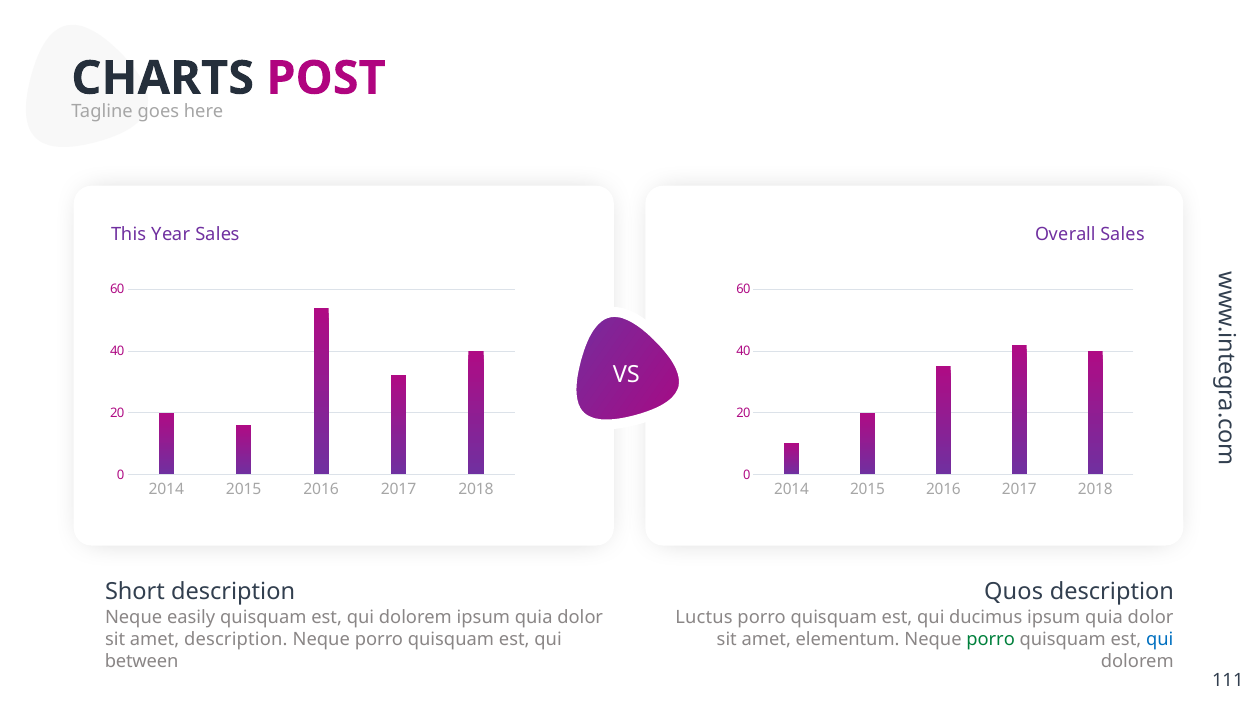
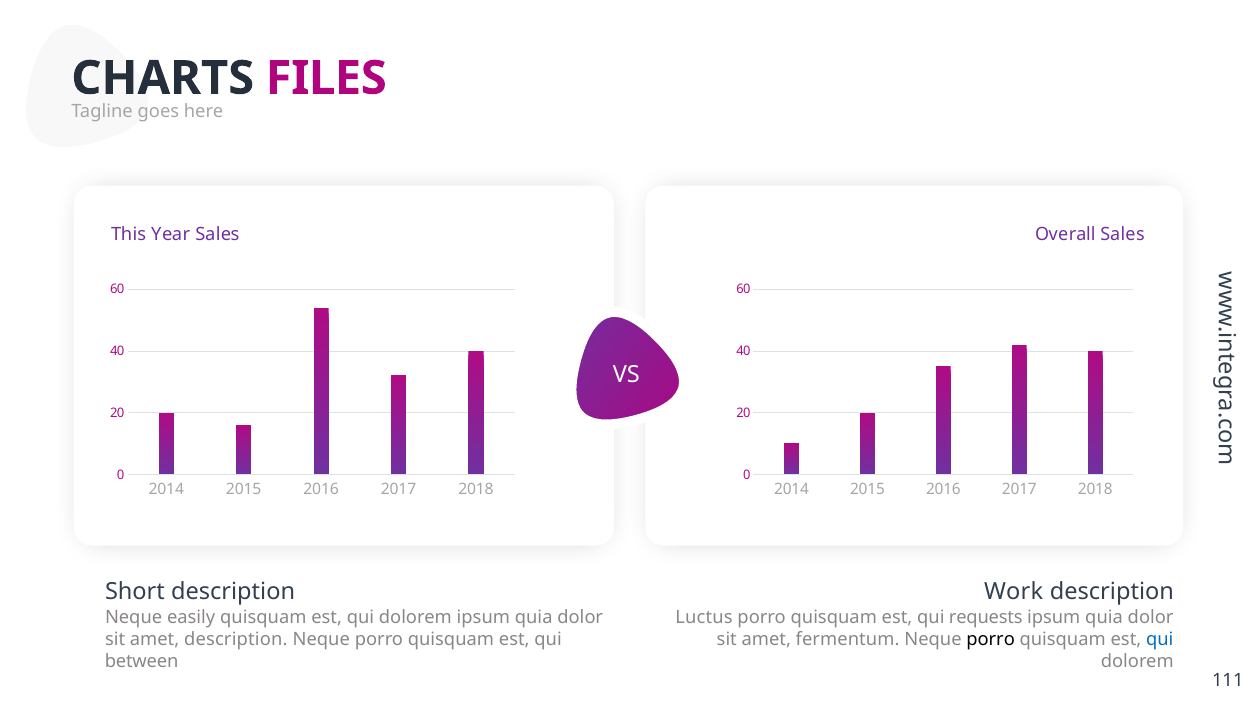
POST: POST -> FILES
Quos: Quos -> Work
ducimus: ducimus -> requests
elementum: elementum -> fermentum
porro at (991, 640) colour: green -> black
